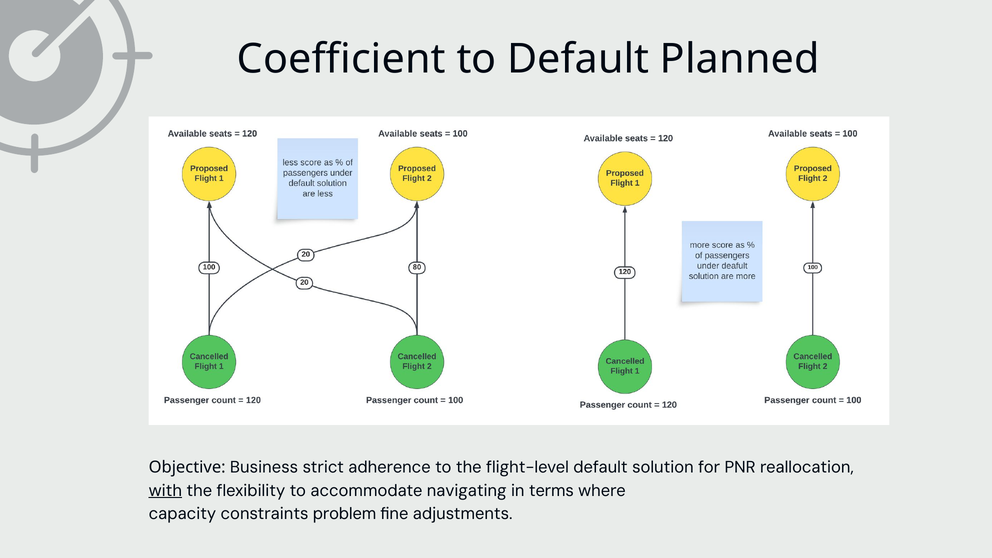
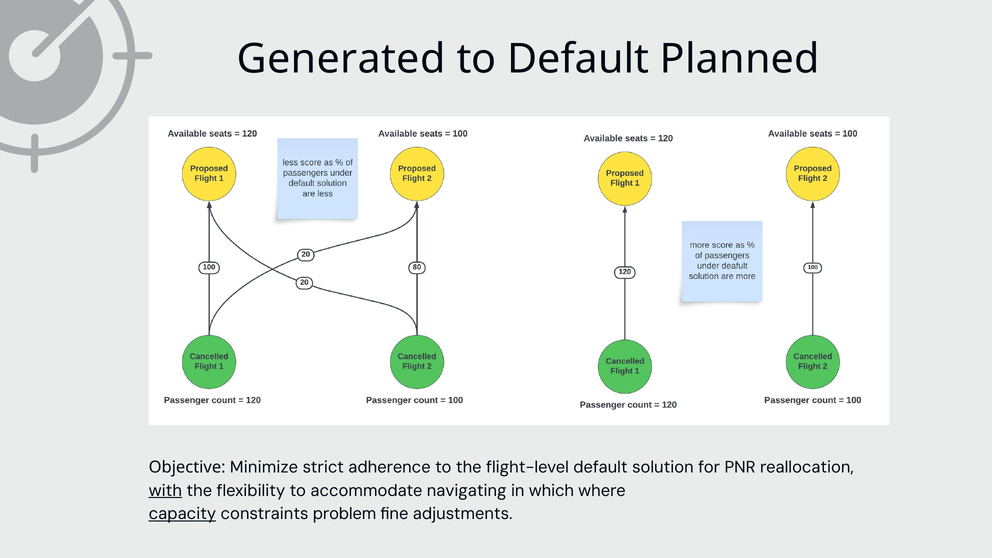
Coefficient: Coefficient -> Generated
Business: Business -> Minimize
terms: terms -> which
capacity underline: none -> present
